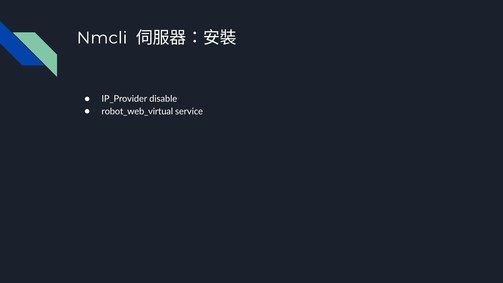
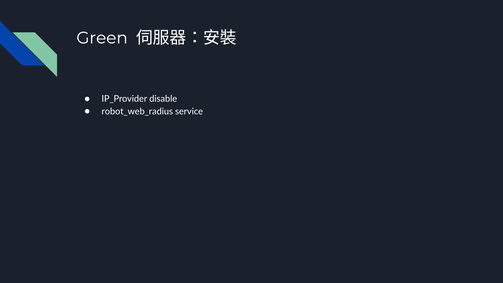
Nmcli: Nmcli -> Green
robot_web_virtual: robot_web_virtual -> robot_web_radius
